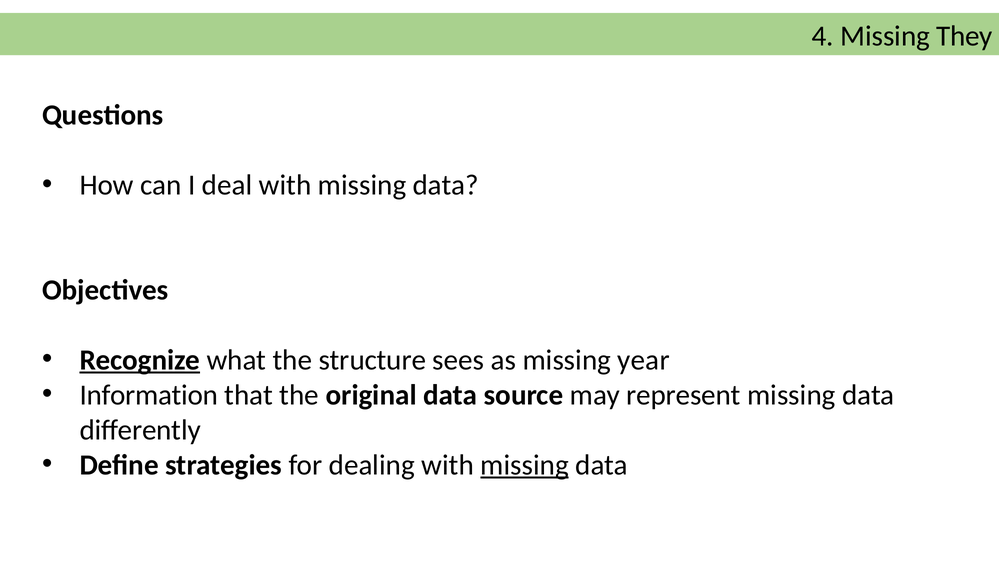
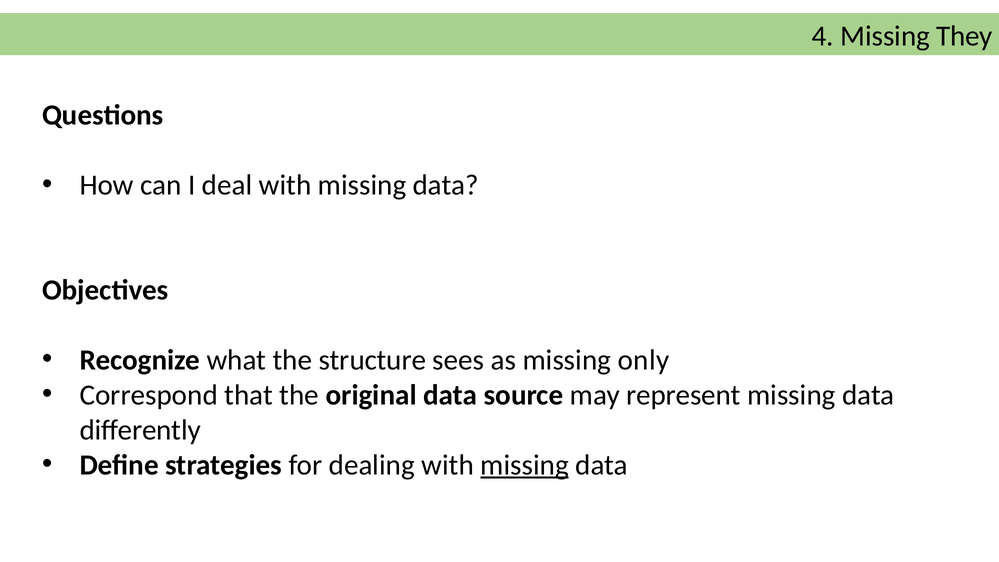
Recognize underline: present -> none
year: year -> only
Information: Information -> Correspond
